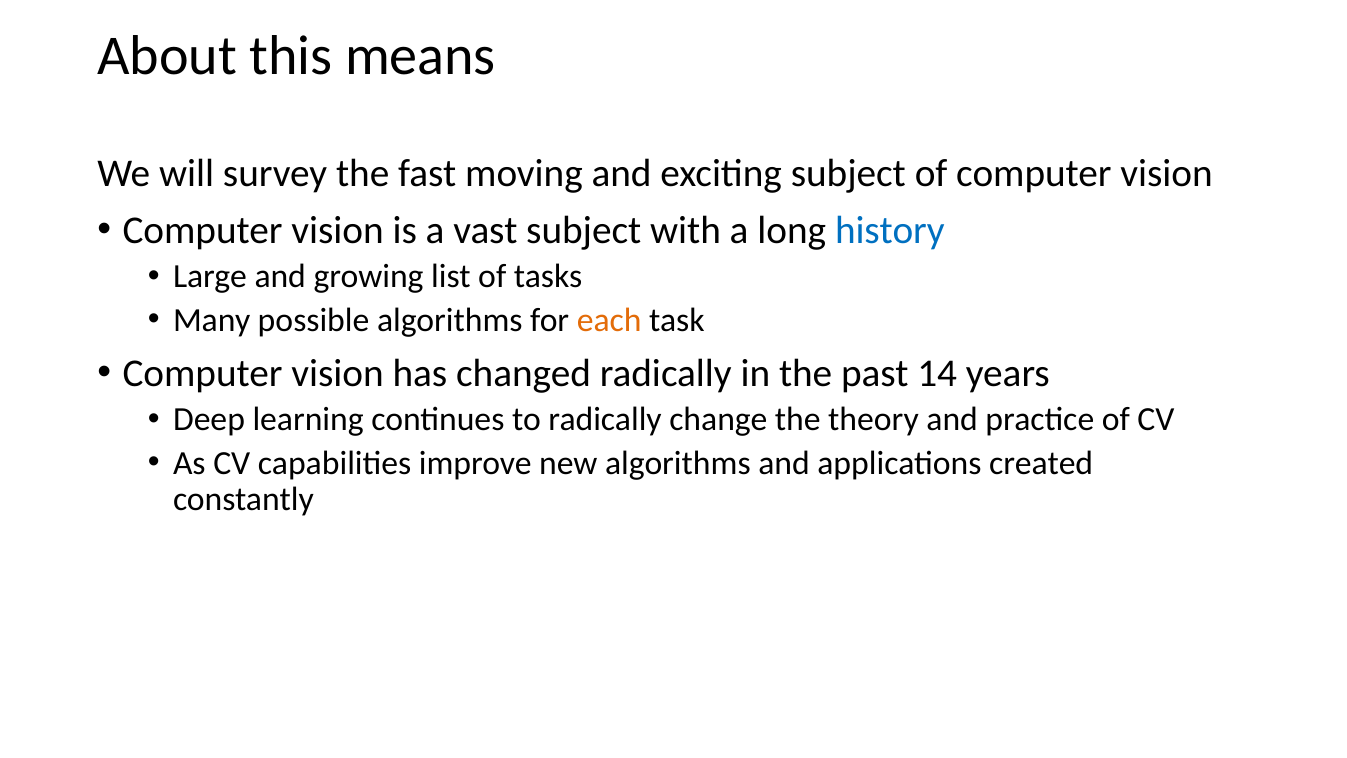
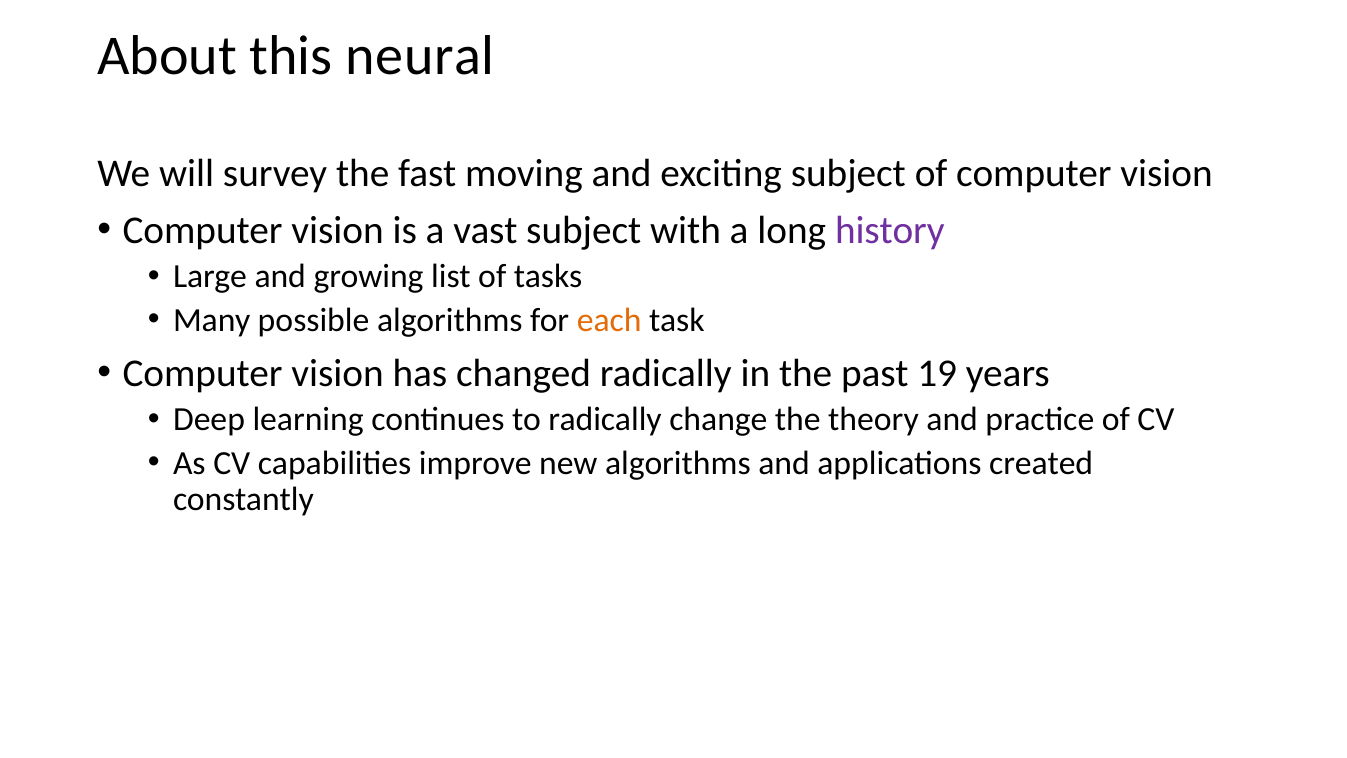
means: means -> neural
history colour: blue -> purple
14: 14 -> 19
